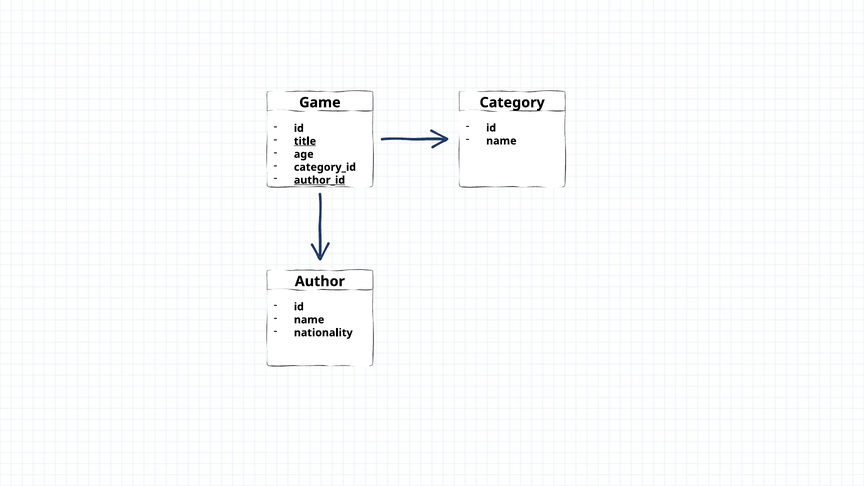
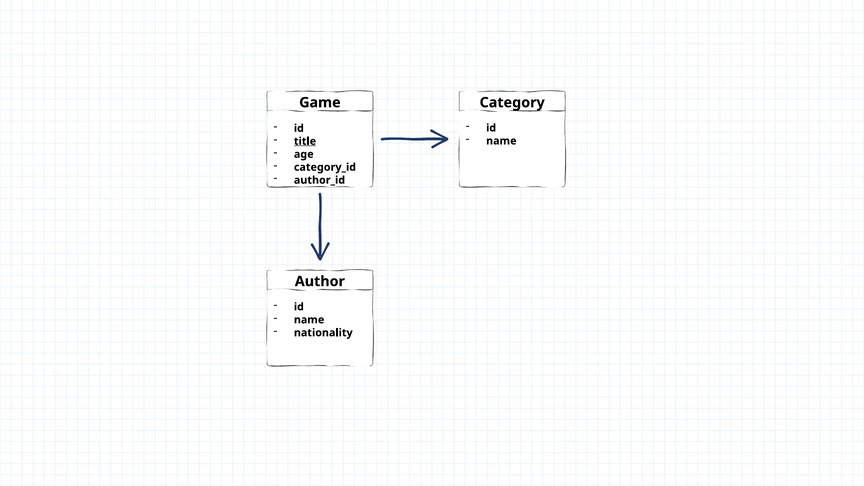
author_id underline: present -> none
